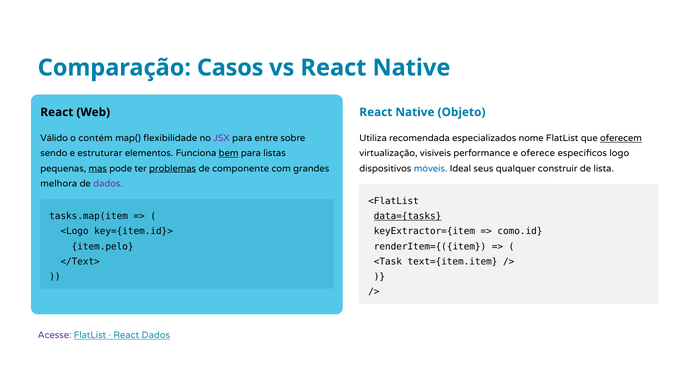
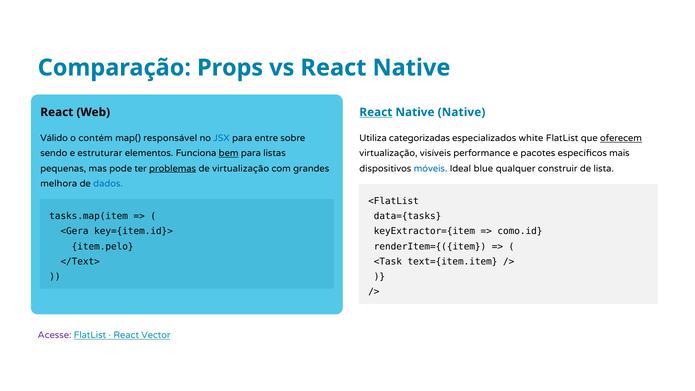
Casos: Casos -> Props
React at (376, 112) underline: none -> present
Native Objeto: Objeto -> Native
flexibilidade: flexibilidade -> responsável
JSX colour: purple -> blue
recomendada: recomendada -> categorizadas
nome: nome -> white
oferece: oferece -> pacotes
logo: logo -> mais
mas underline: present -> none
de componente: componente -> virtualização
seus: seus -> blue
dados at (108, 183) colour: purple -> blue
data={tasks underline: present -> none
<Logo: <Logo -> <Gera
React Dados: Dados -> Vector
